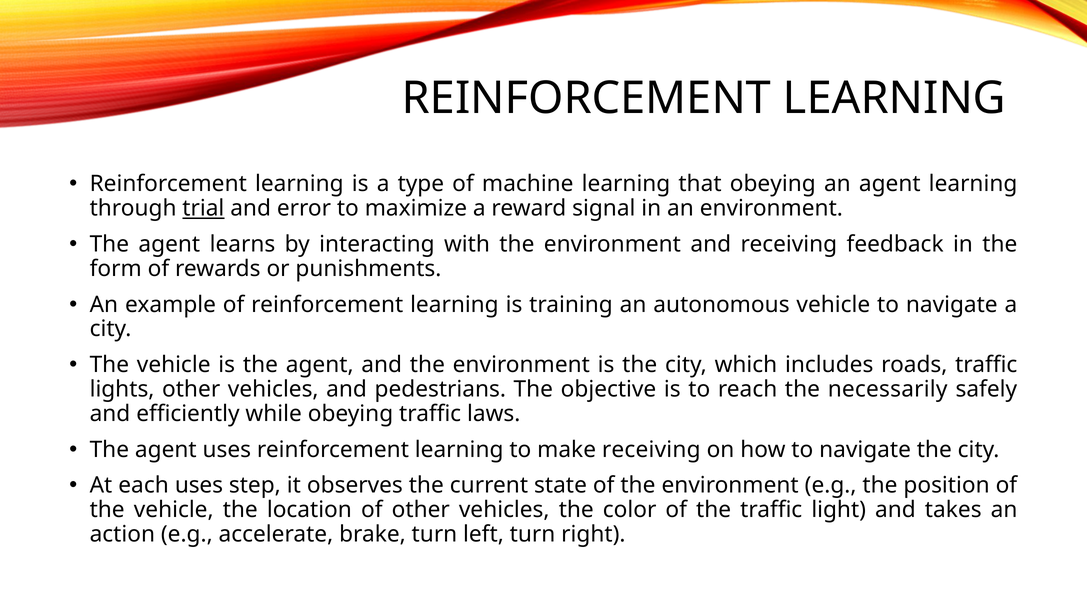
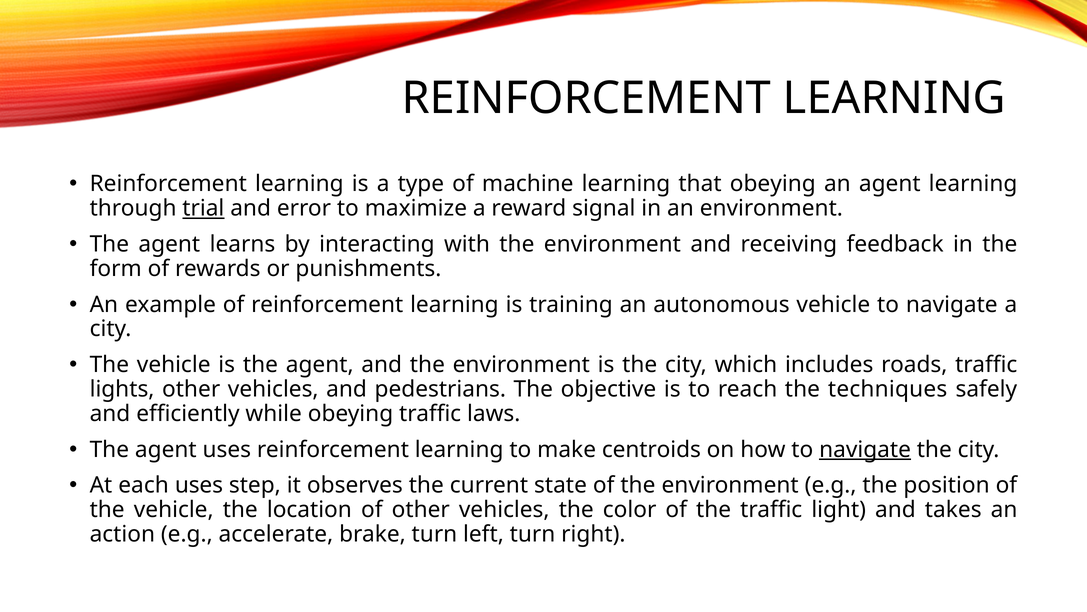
necessarily: necessarily -> techniques
make receiving: receiving -> centroids
navigate at (865, 449) underline: none -> present
